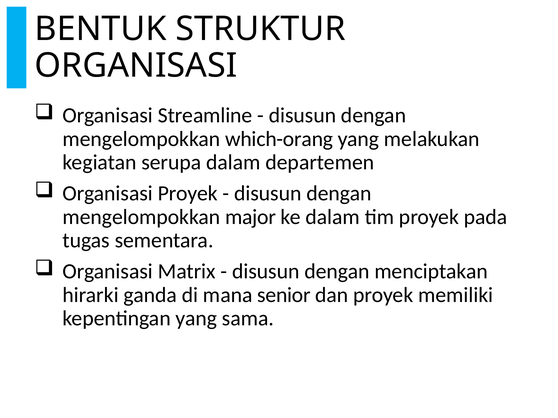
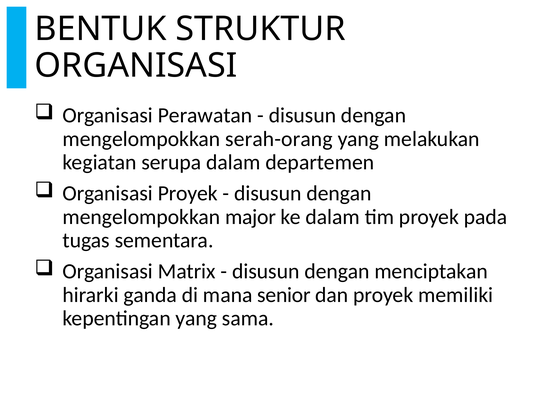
Streamline: Streamline -> Perawatan
which-orang: which-orang -> serah-orang
